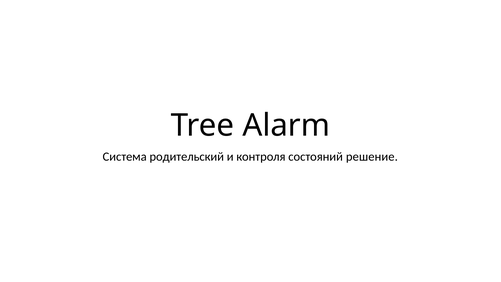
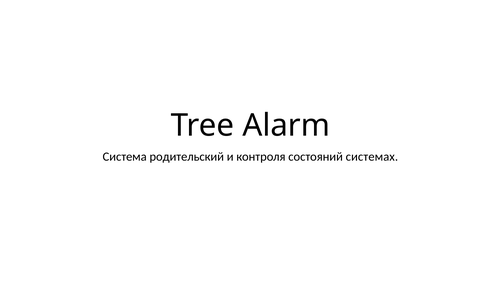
решение: решение -> системах
